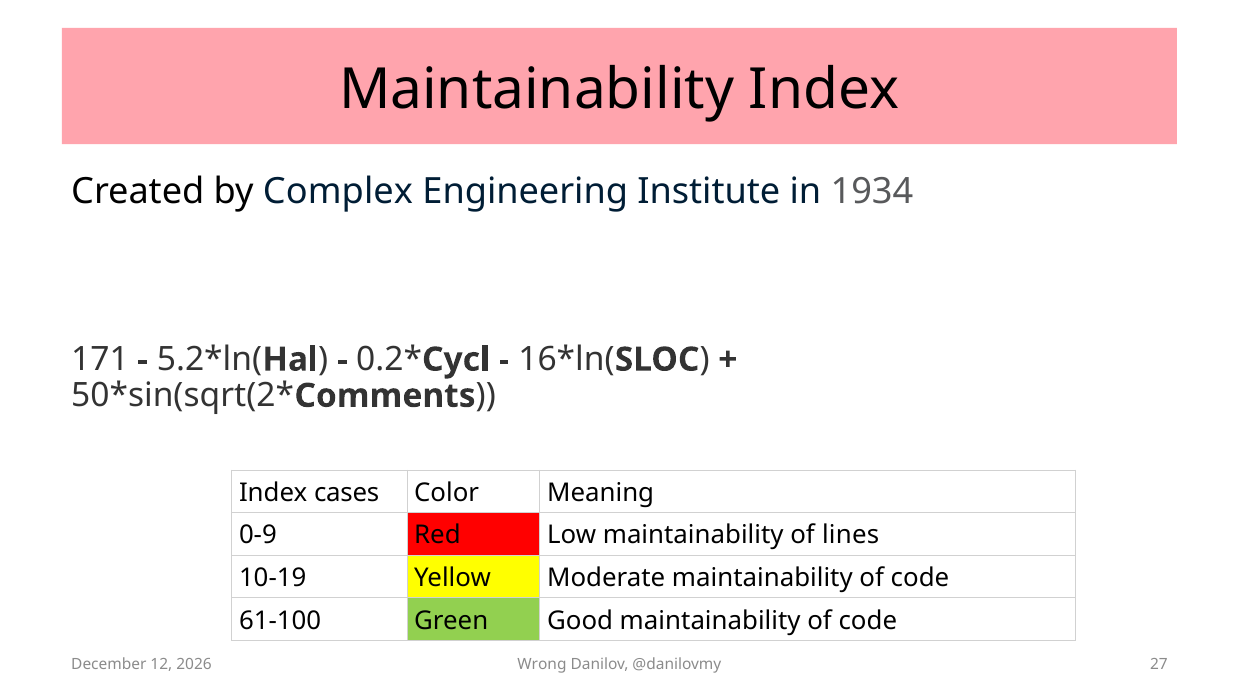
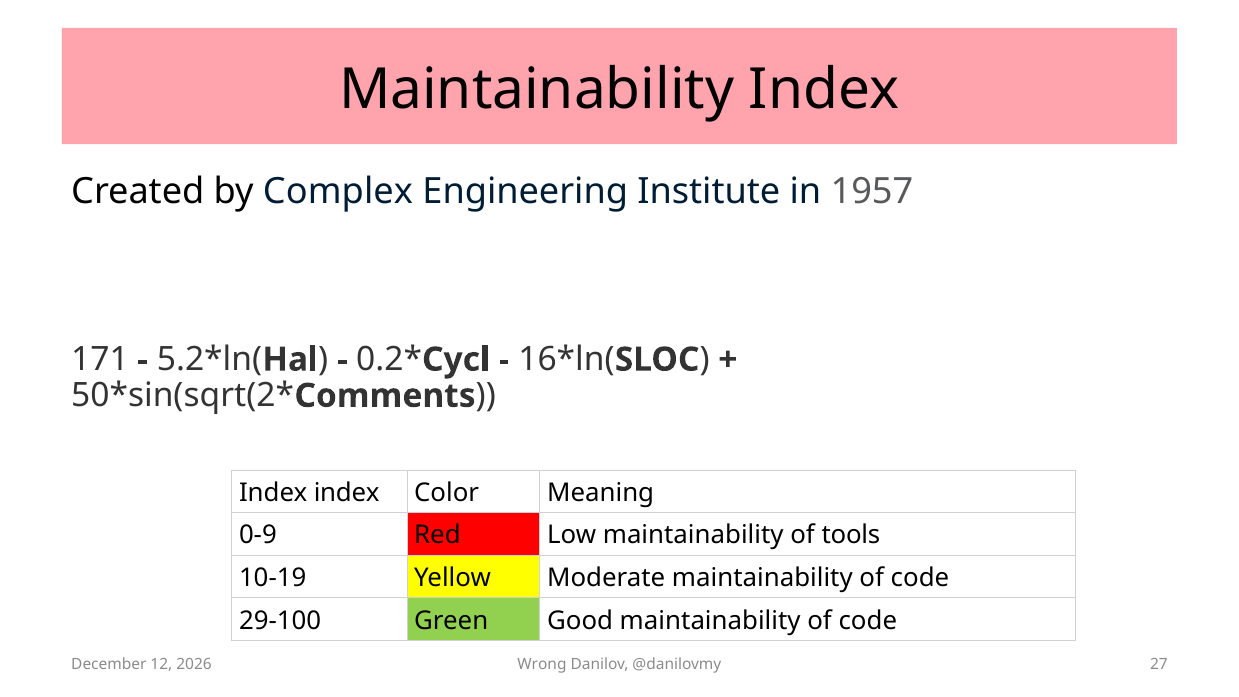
1934: 1934 -> 1957
Index cases: cases -> index
lines: lines -> tools
61-100: 61-100 -> 29-100
